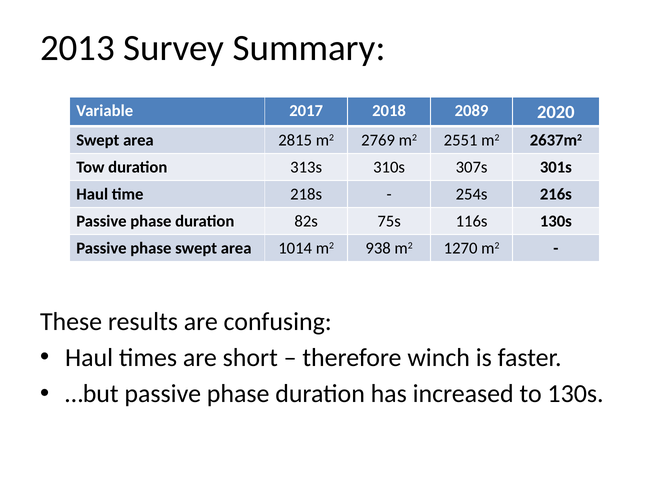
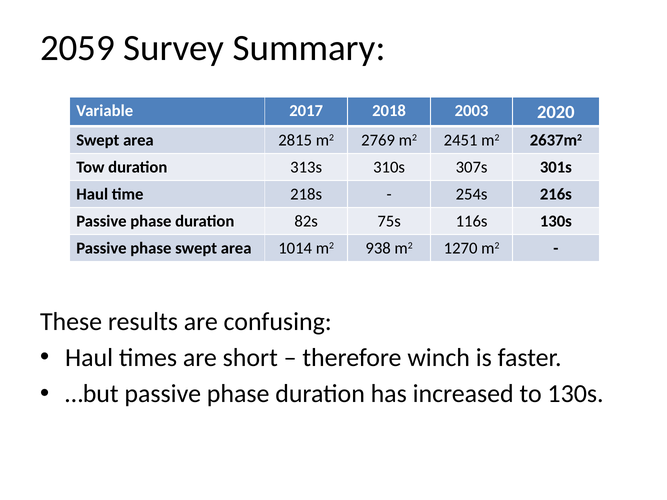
2013: 2013 -> 2059
2089: 2089 -> 2003
2551: 2551 -> 2451
